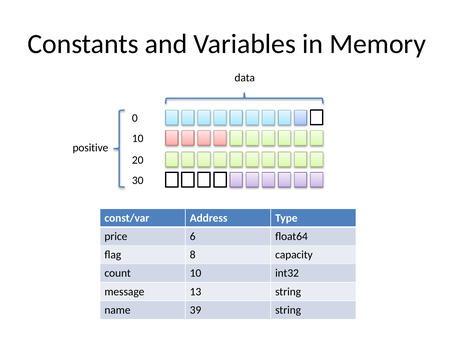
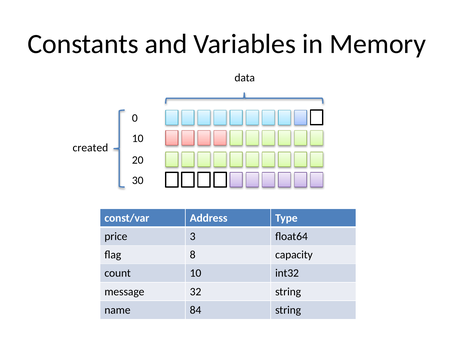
positive: positive -> created
6: 6 -> 3
13: 13 -> 32
39: 39 -> 84
